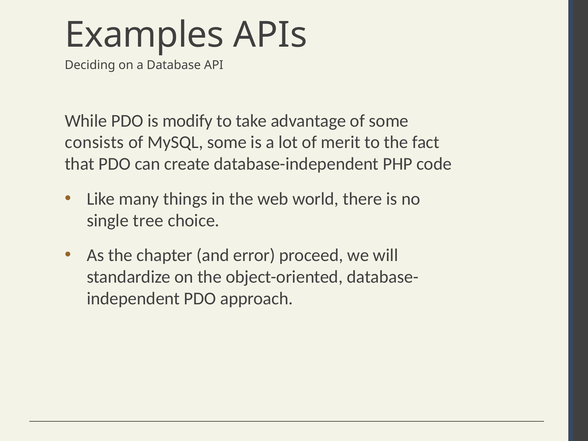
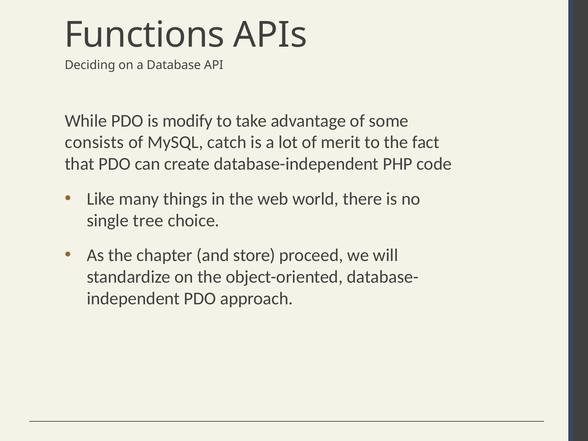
Examples: Examples -> Functions
MySQL some: some -> catch
error: error -> store
